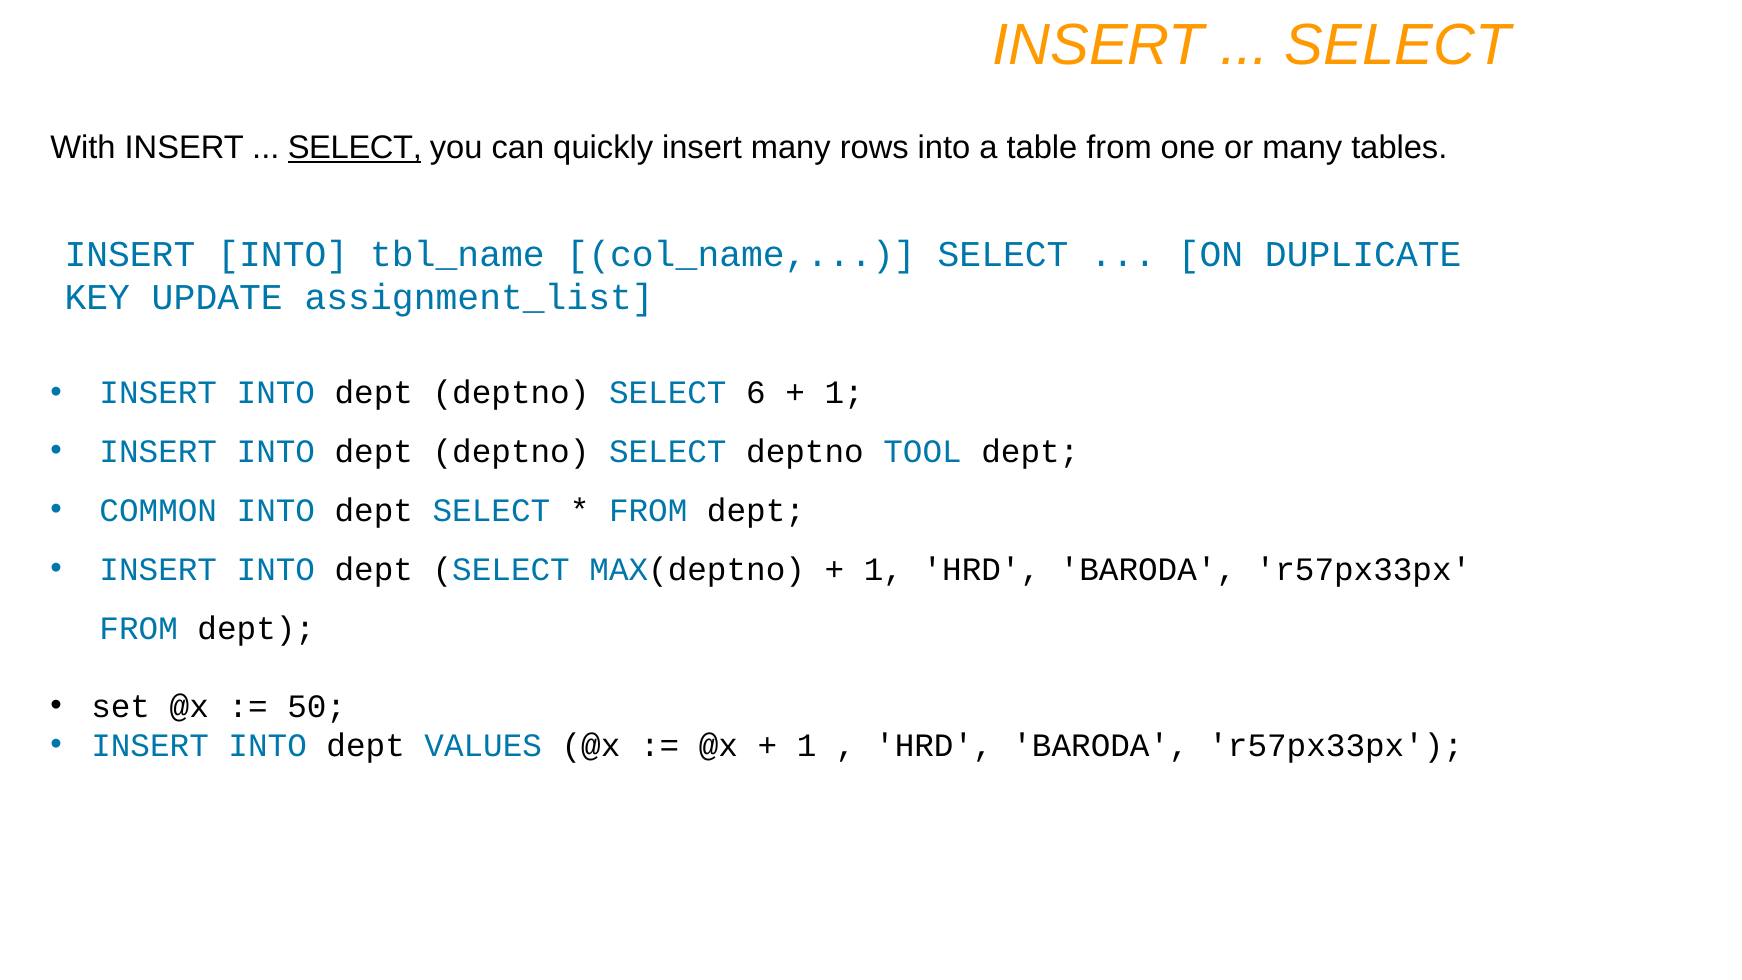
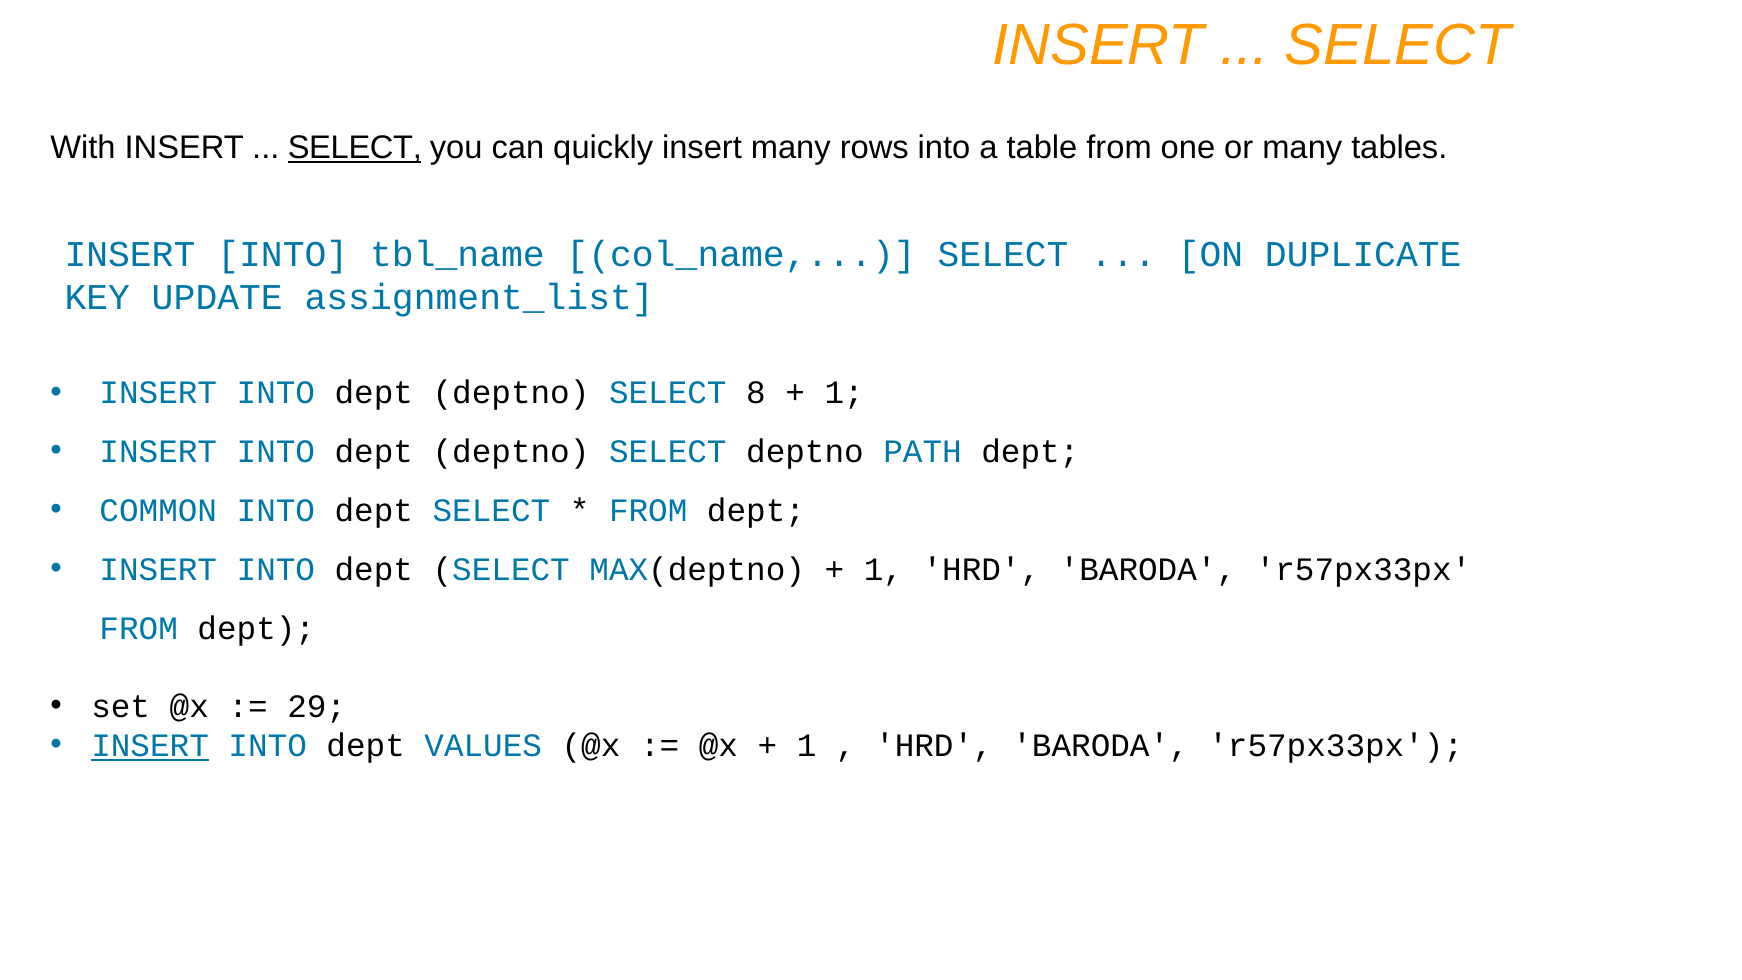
6: 6 -> 8
TOOL: TOOL -> PATH
50: 50 -> 29
INSERT at (150, 746) underline: none -> present
